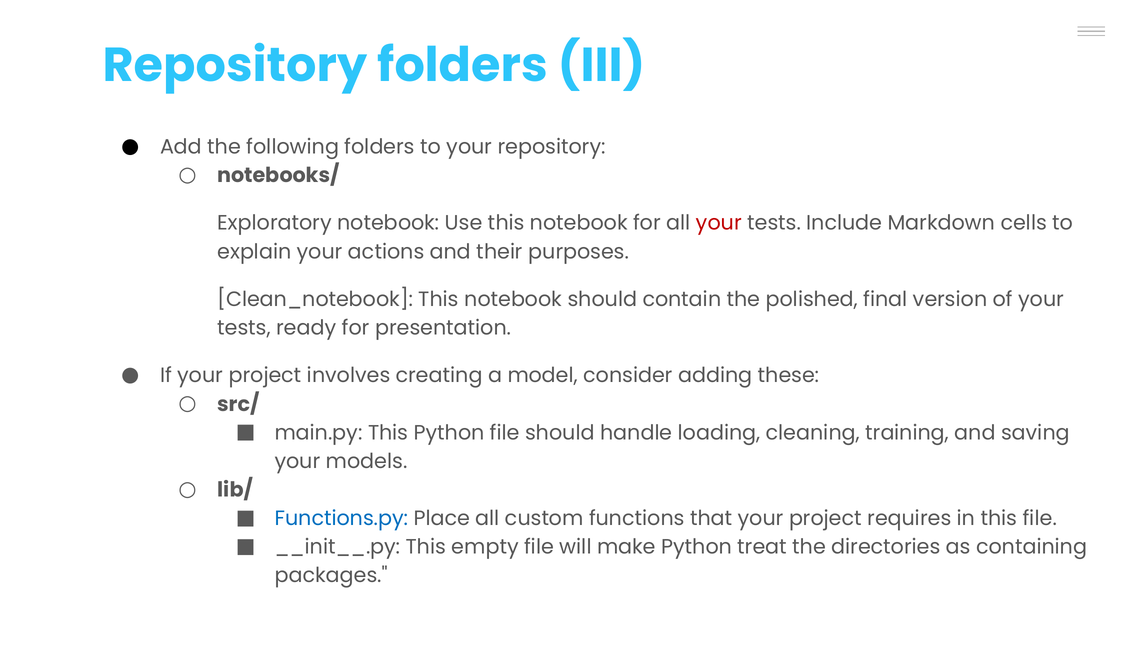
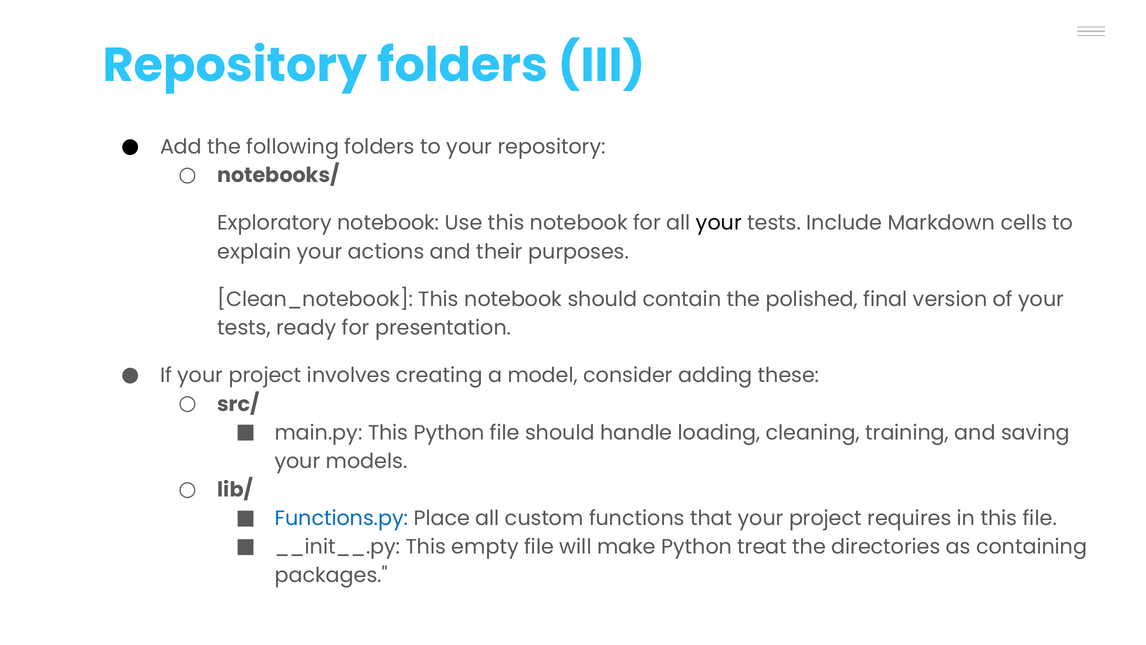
your at (719, 223) colour: red -> black
